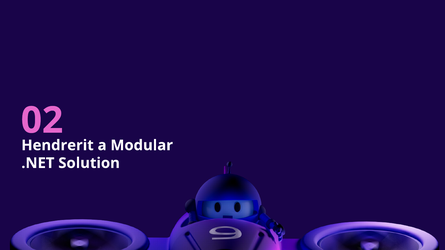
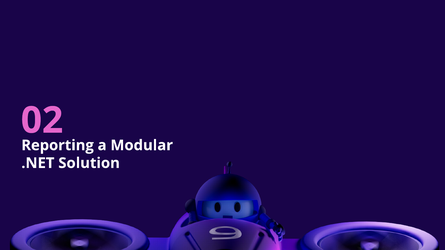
Hendrerit: Hendrerit -> Reporting
